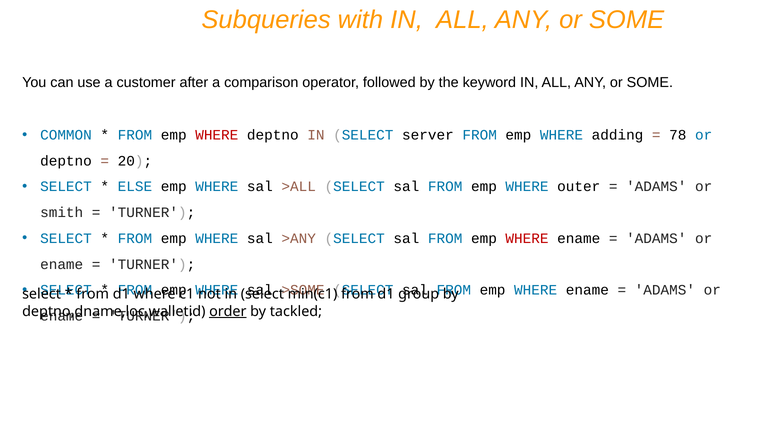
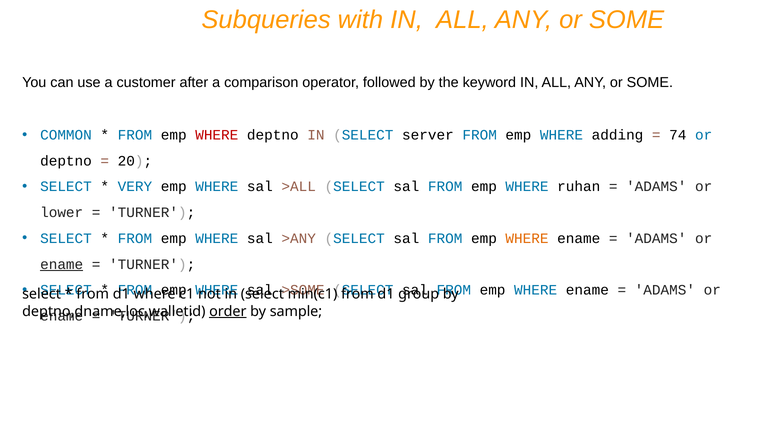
78: 78 -> 74
ELSE: ELSE -> VERY
outer: outer -> ruhan
smith: smith -> lower
WHERE at (527, 238) colour: red -> orange
ename at (62, 264) underline: none -> present
tackled: tackled -> sample
